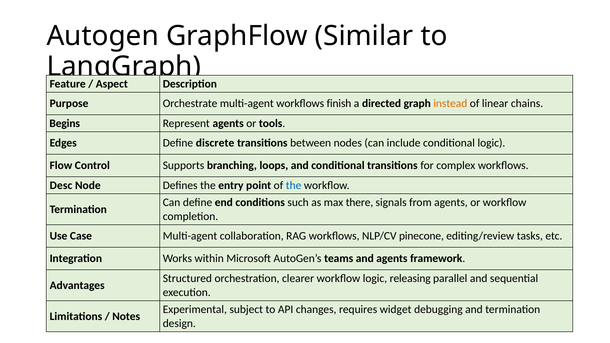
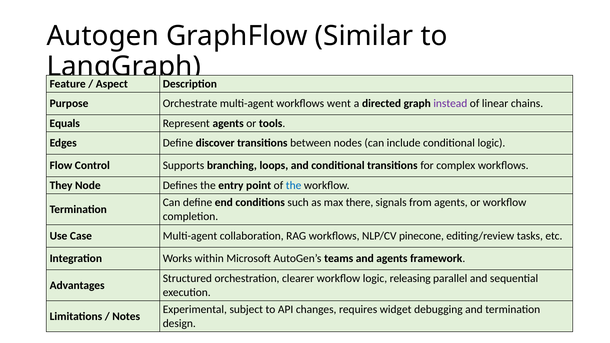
finish: finish -> went
instead colour: orange -> purple
Begins: Begins -> Equals
discrete: discrete -> discover
Desc: Desc -> They
